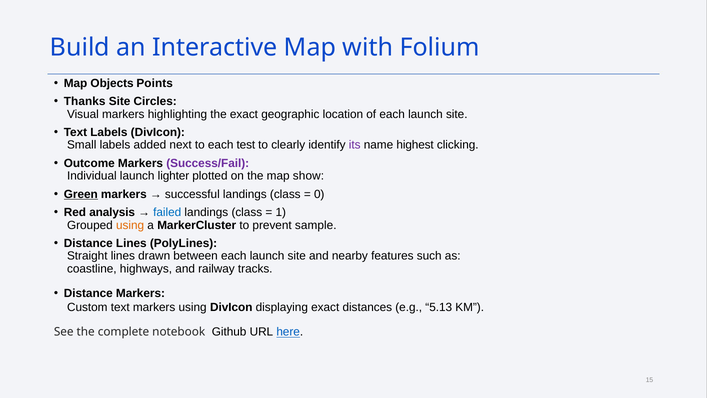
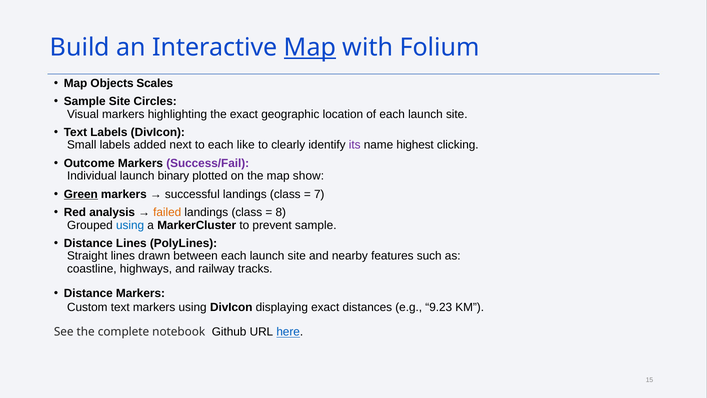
Map at (310, 47) underline: none -> present
Points: Points -> Scales
Thanks at (85, 101): Thanks -> Sample
test: test -> like
lighter: lighter -> binary
0: 0 -> 7
failed colour: blue -> orange
1: 1 -> 8
using at (130, 225) colour: orange -> blue
5.13: 5.13 -> 9.23
